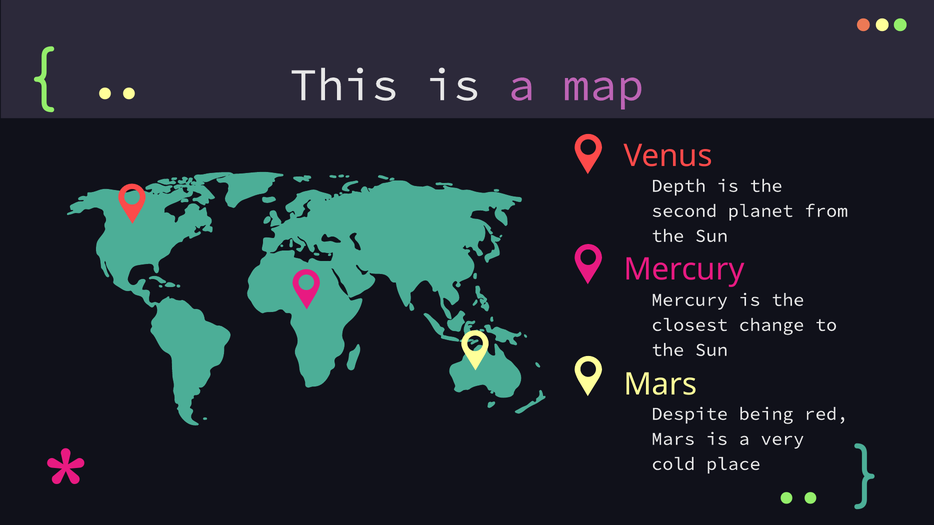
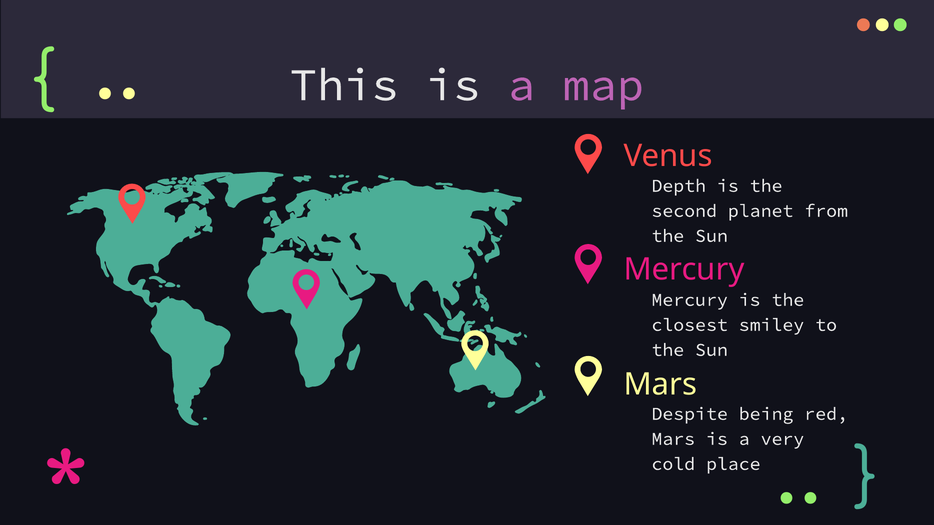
change: change -> smiley
